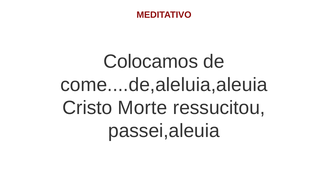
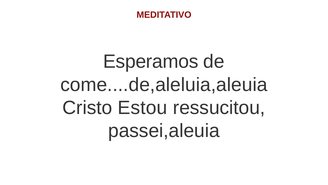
Colocamos: Colocamos -> Esperamos
Morte: Morte -> Estou
